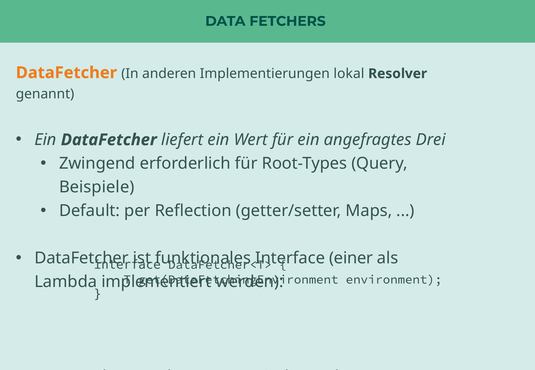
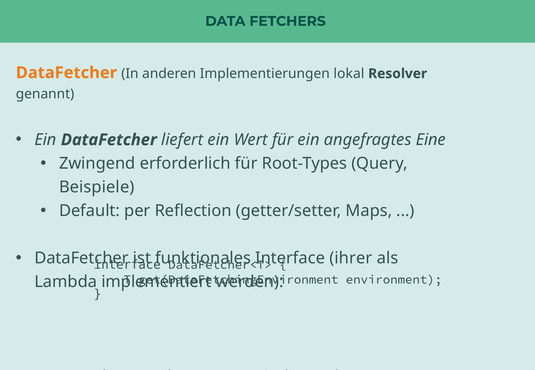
Drei: Drei -> Eine
einer: einer -> ihrer
